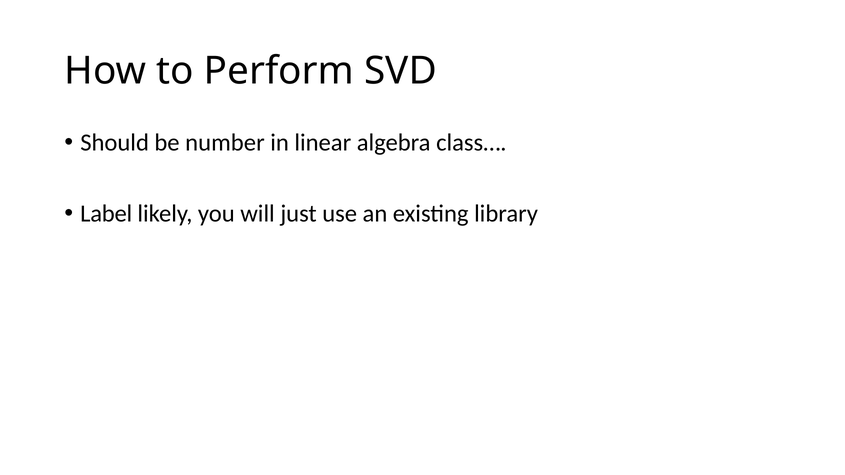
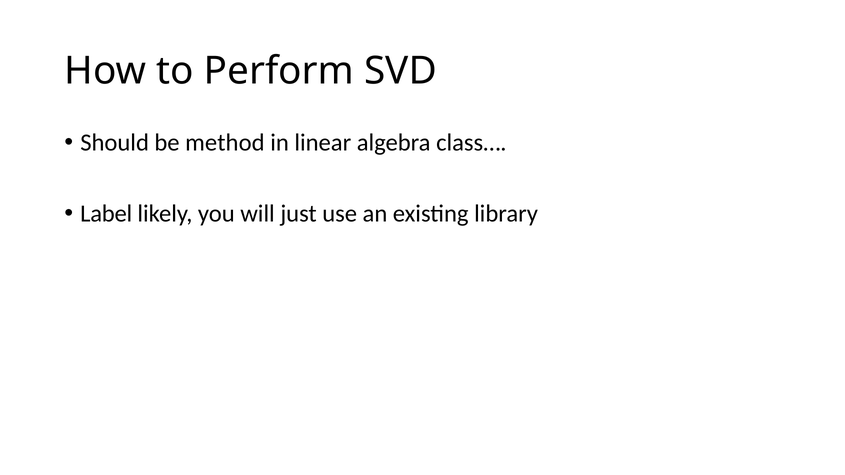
number: number -> method
